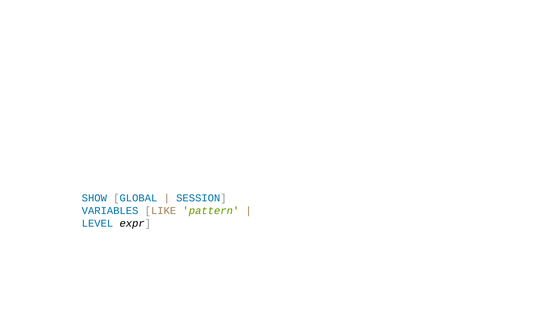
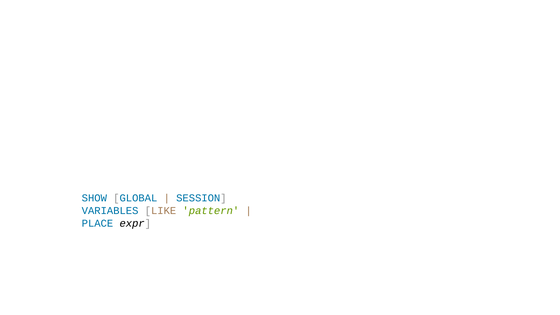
LEVEL: LEVEL -> PLACE
